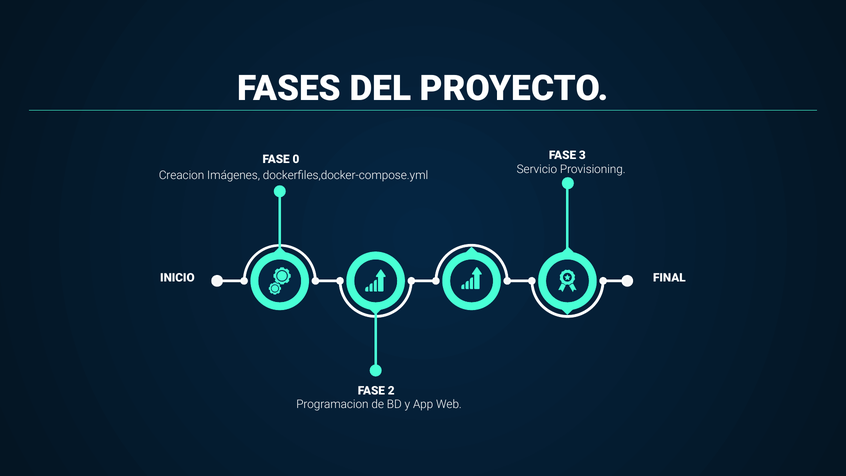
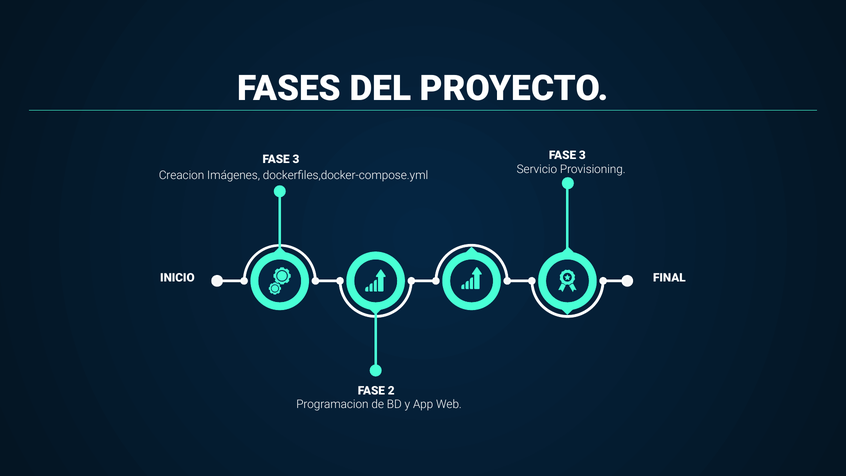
0 at (296, 159): 0 -> 3
